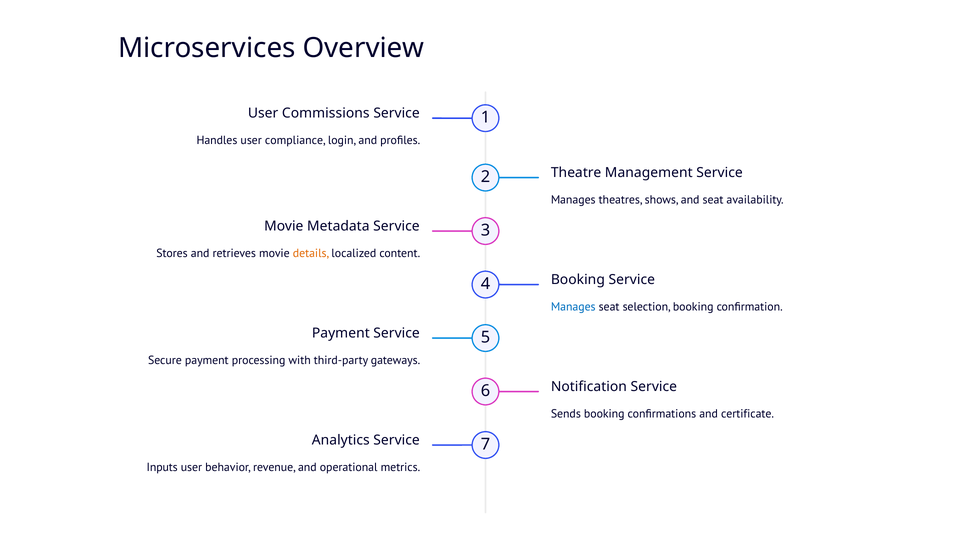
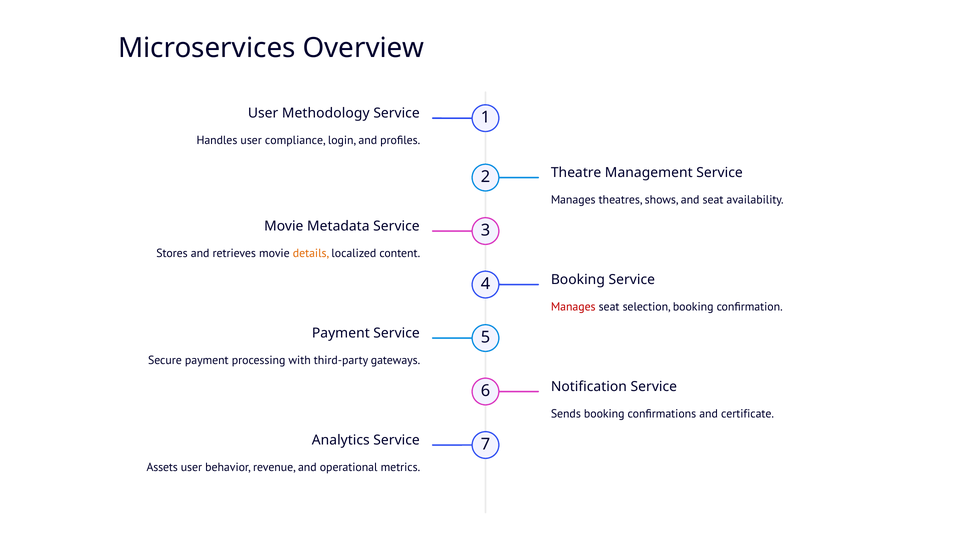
Commissions: Commissions -> Methodology
Manages at (573, 307) colour: blue -> red
Inputs: Inputs -> Assets
